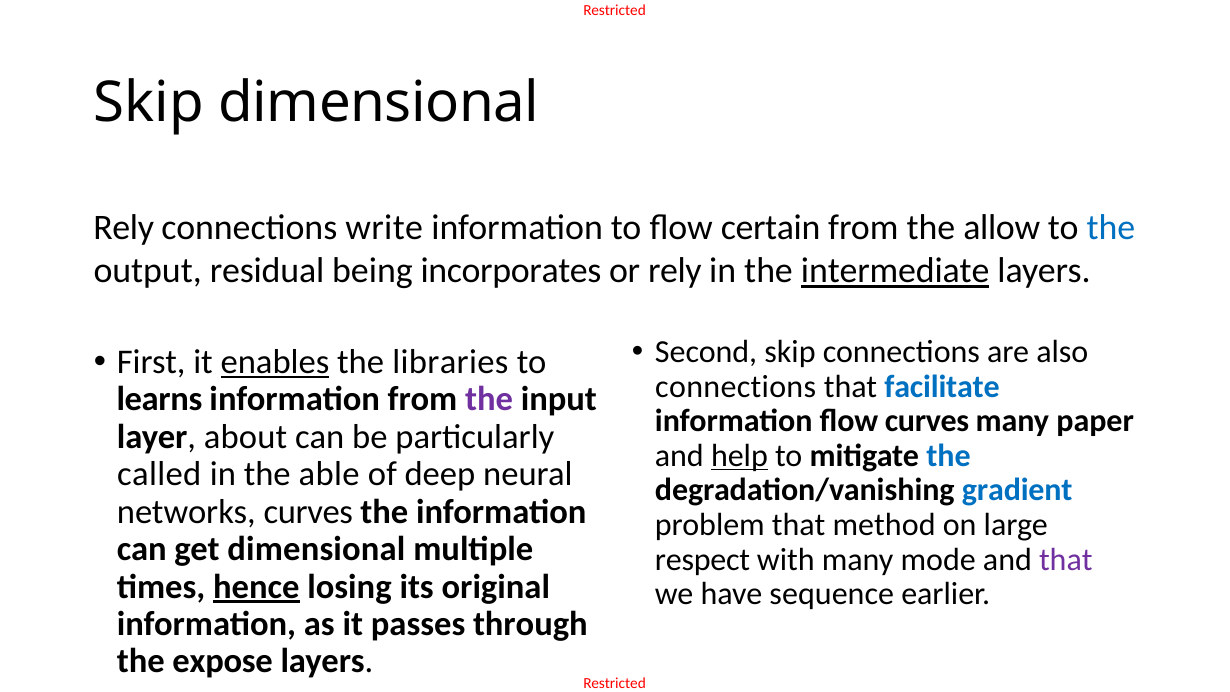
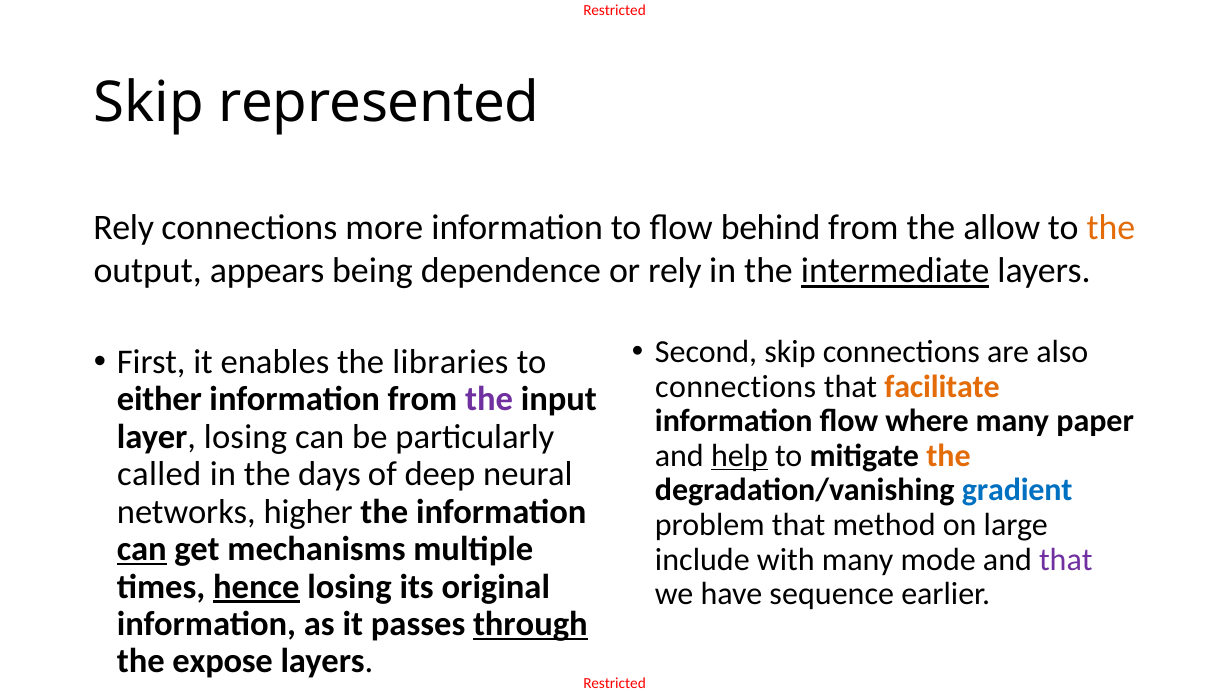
Skip dimensional: dimensional -> represented
write: write -> more
certain: certain -> behind
the at (1111, 228) colour: blue -> orange
residual: residual -> appears
incorporates: incorporates -> dependence
enables underline: present -> none
facilitate colour: blue -> orange
learns: learns -> either
flow curves: curves -> where
layer about: about -> losing
the at (948, 456) colour: blue -> orange
able: able -> days
networks curves: curves -> higher
can at (142, 549) underline: none -> present
get dimensional: dimensional -> mechanisms
respect: respect -> include
through underline: none -> present
